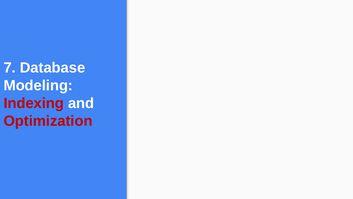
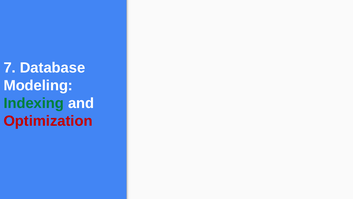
Indexing colour: red -> green
